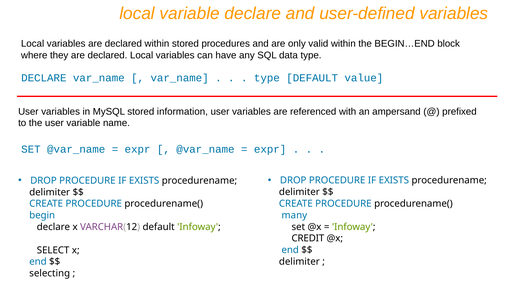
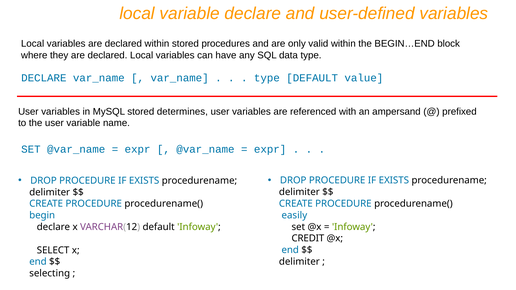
information: information -> determines
many: many -> easily
